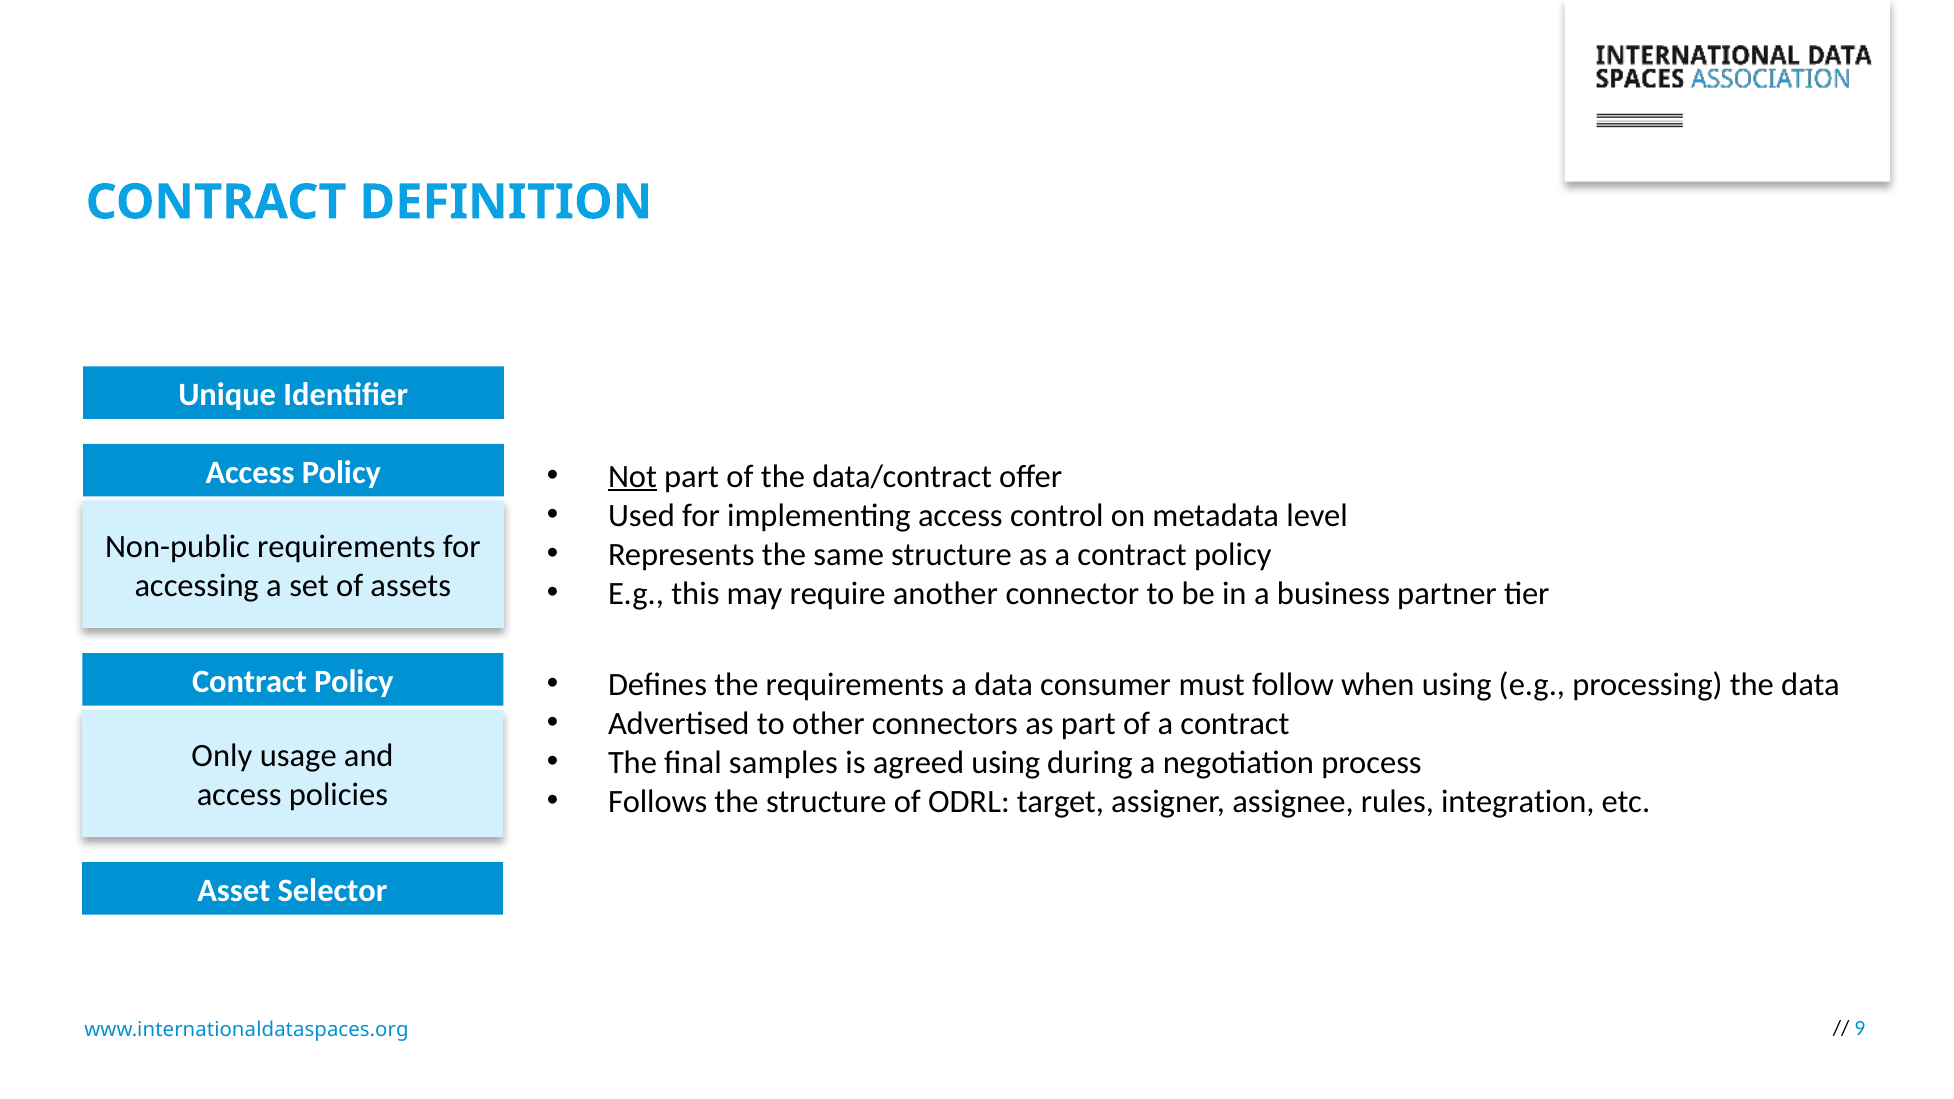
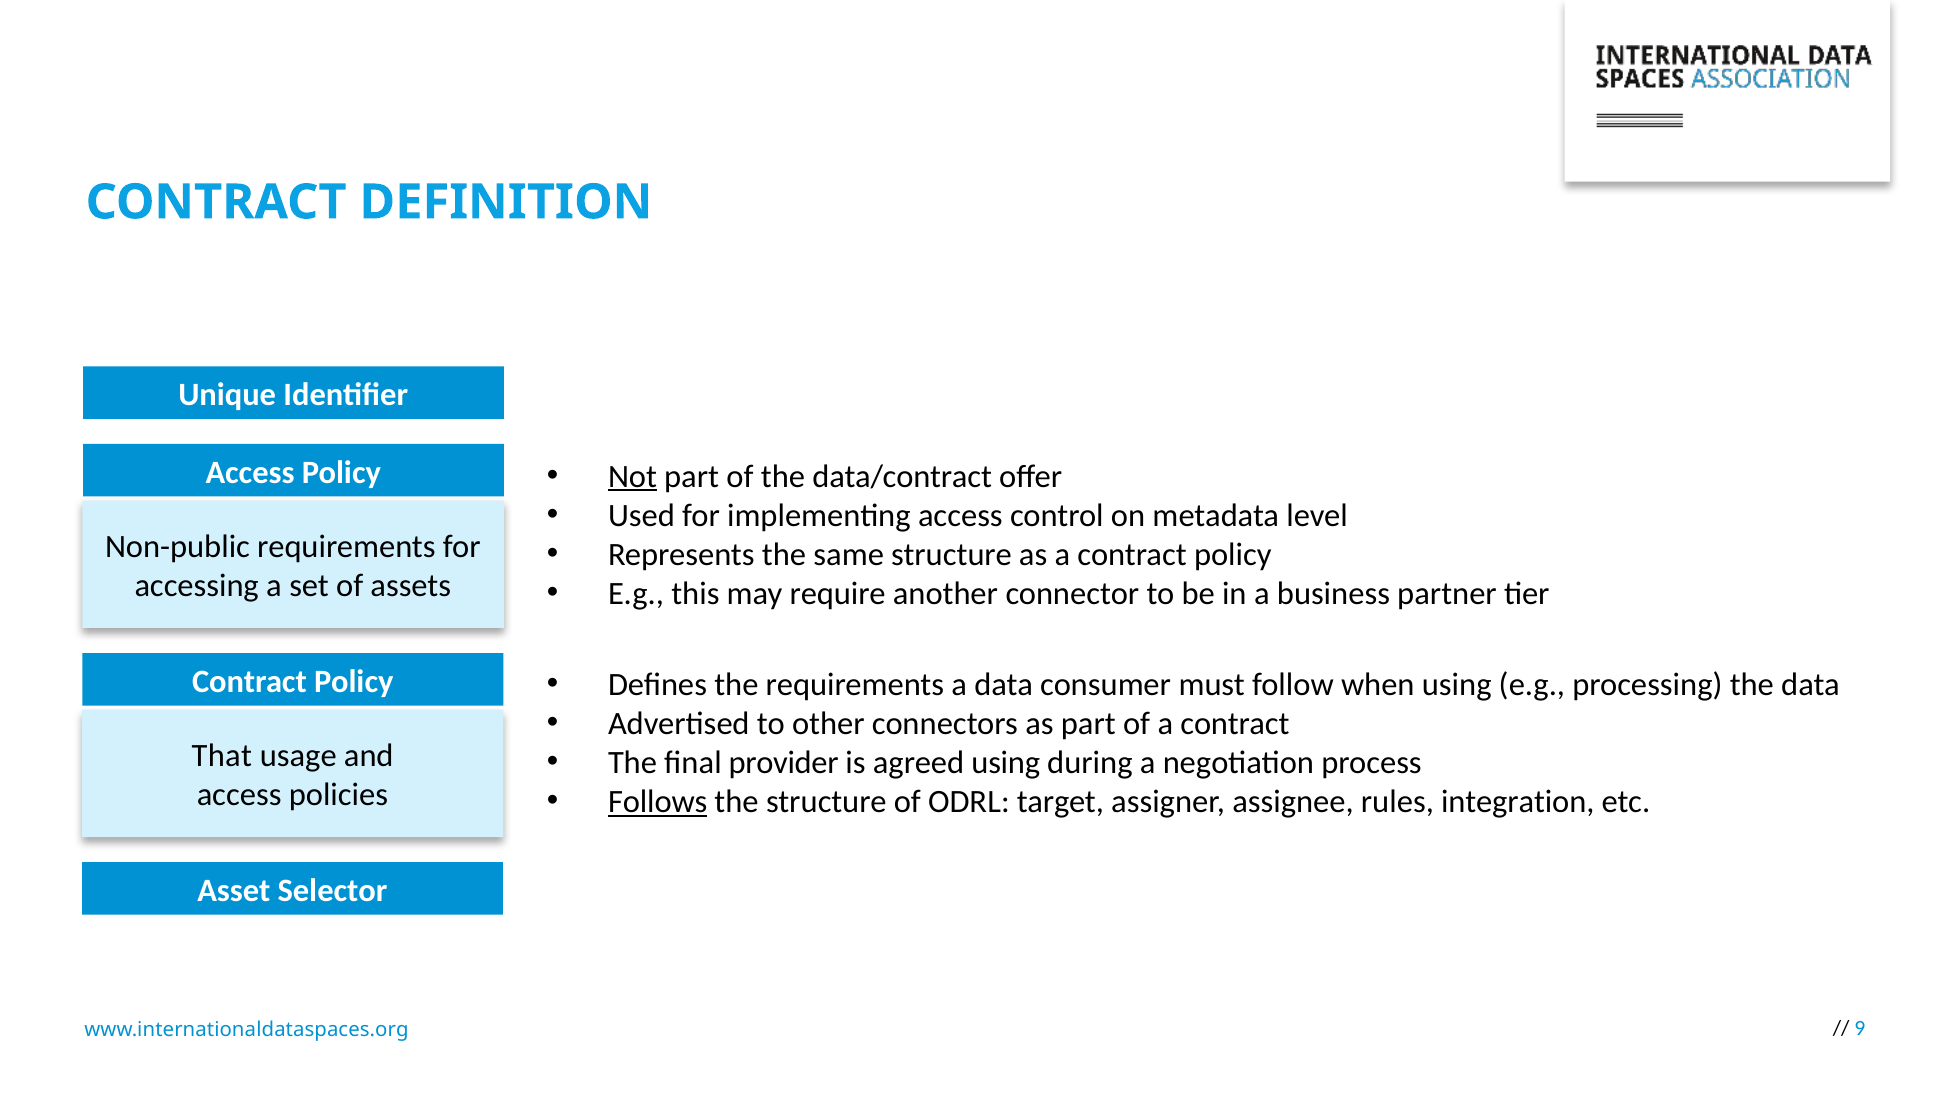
Only: Only -> That
samples: samples -> provider
Follows underline: none -> present
